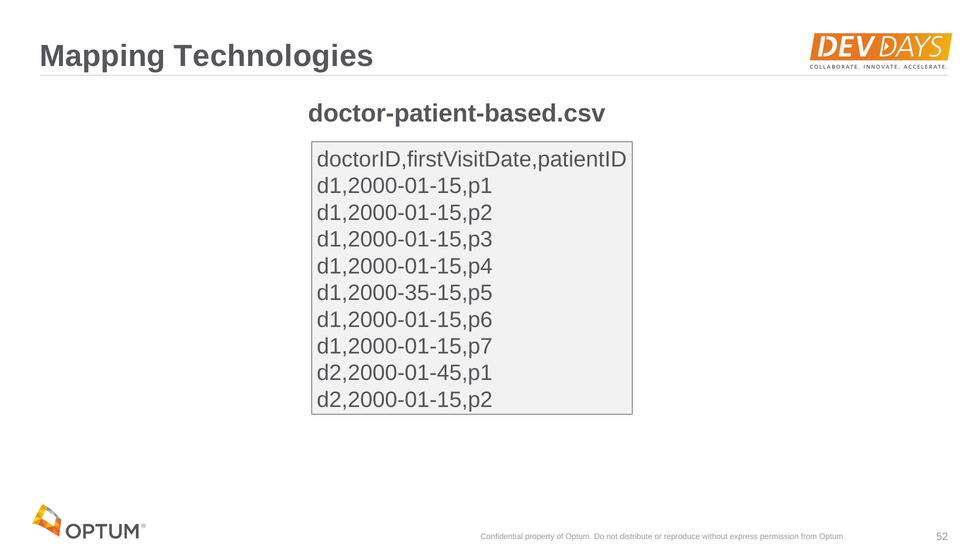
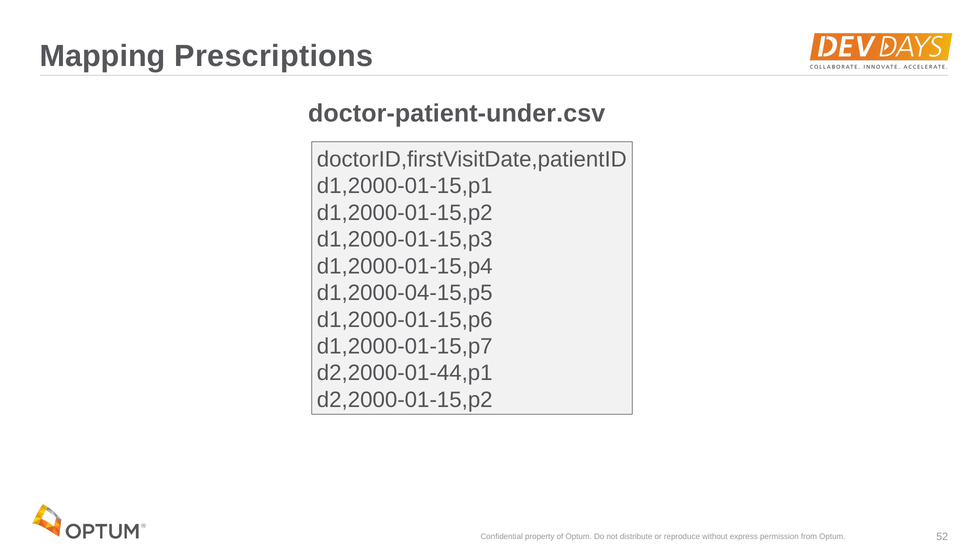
Technologies: Technologies -> Prescriptions
doctor-patient-based.csv: doctor-patient-based.csv -> doctor-patient-under.csv
d1,2000-35-15,p5: d1,2000-35-15,p5 -> d1,2000-04-15,p5
d2,2000-01-45,p1: d2,2000-01-45,p1 -> d2,2000-01-44,p1
